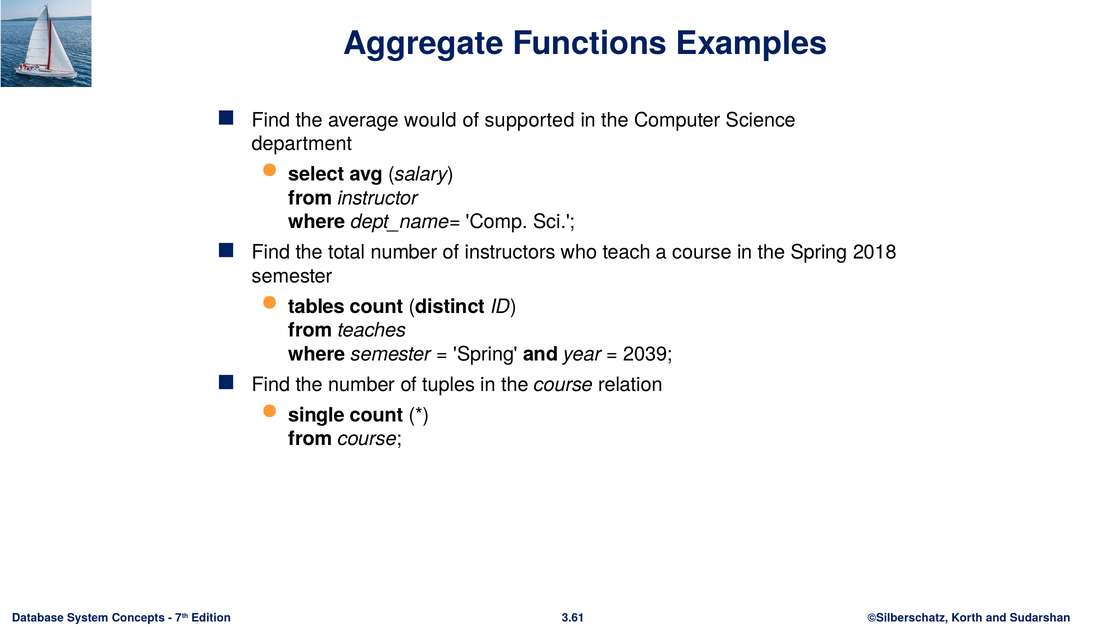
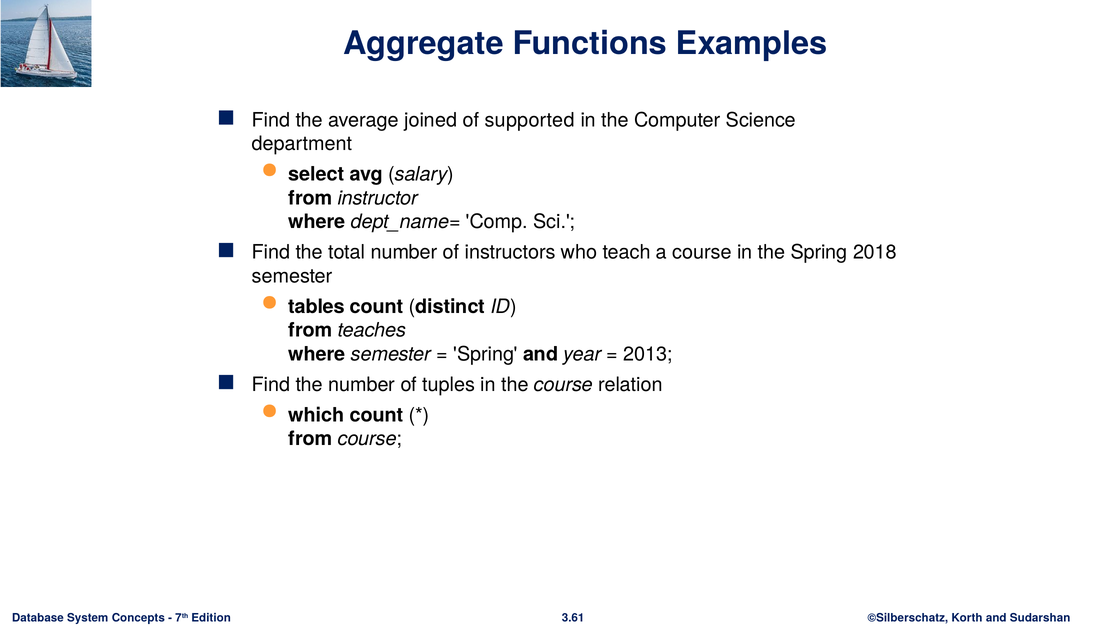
would: would -> joined
2039: 2039 -> 2013
single: single -> which
